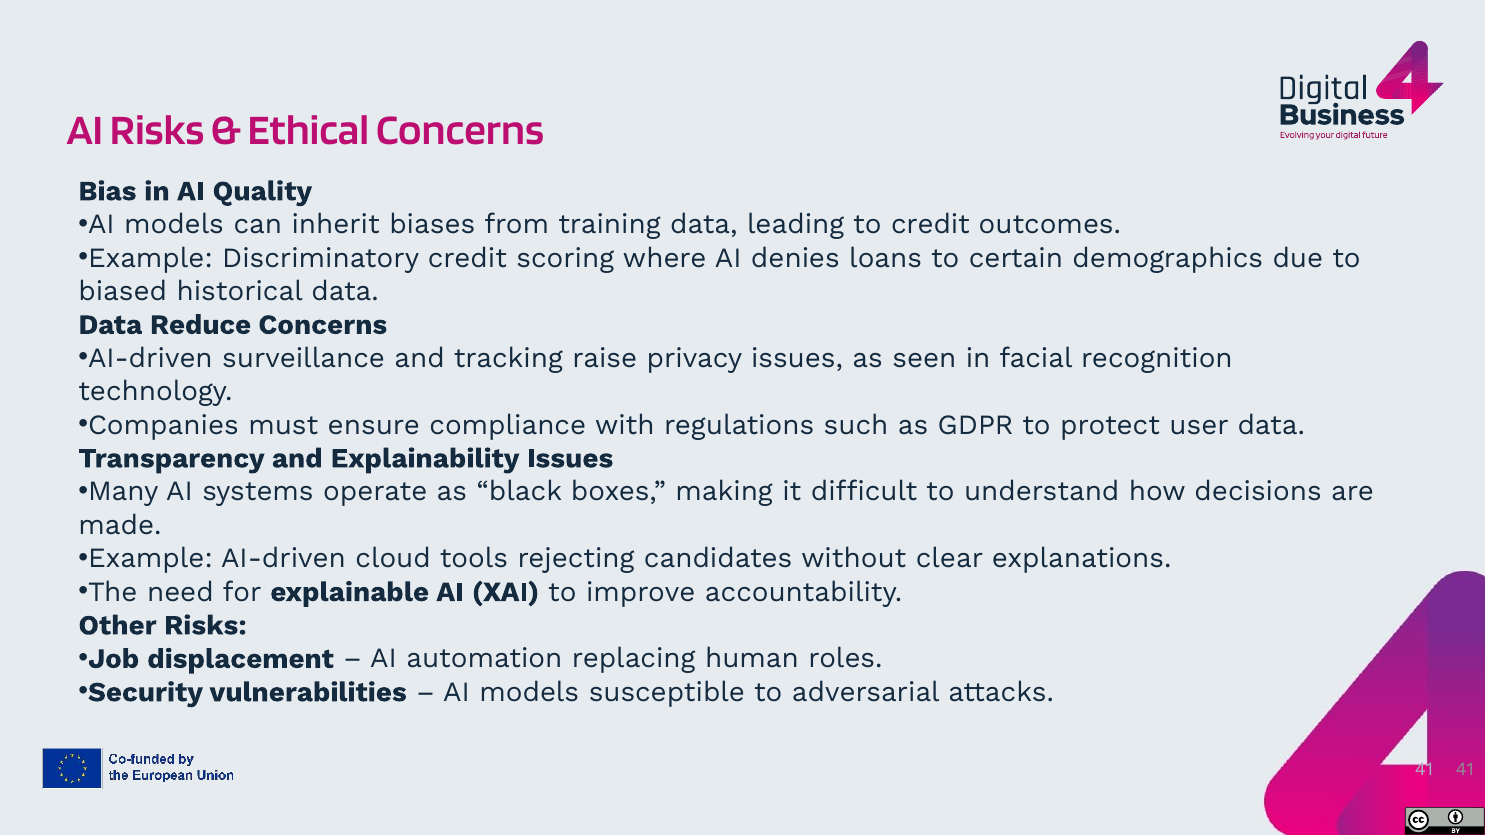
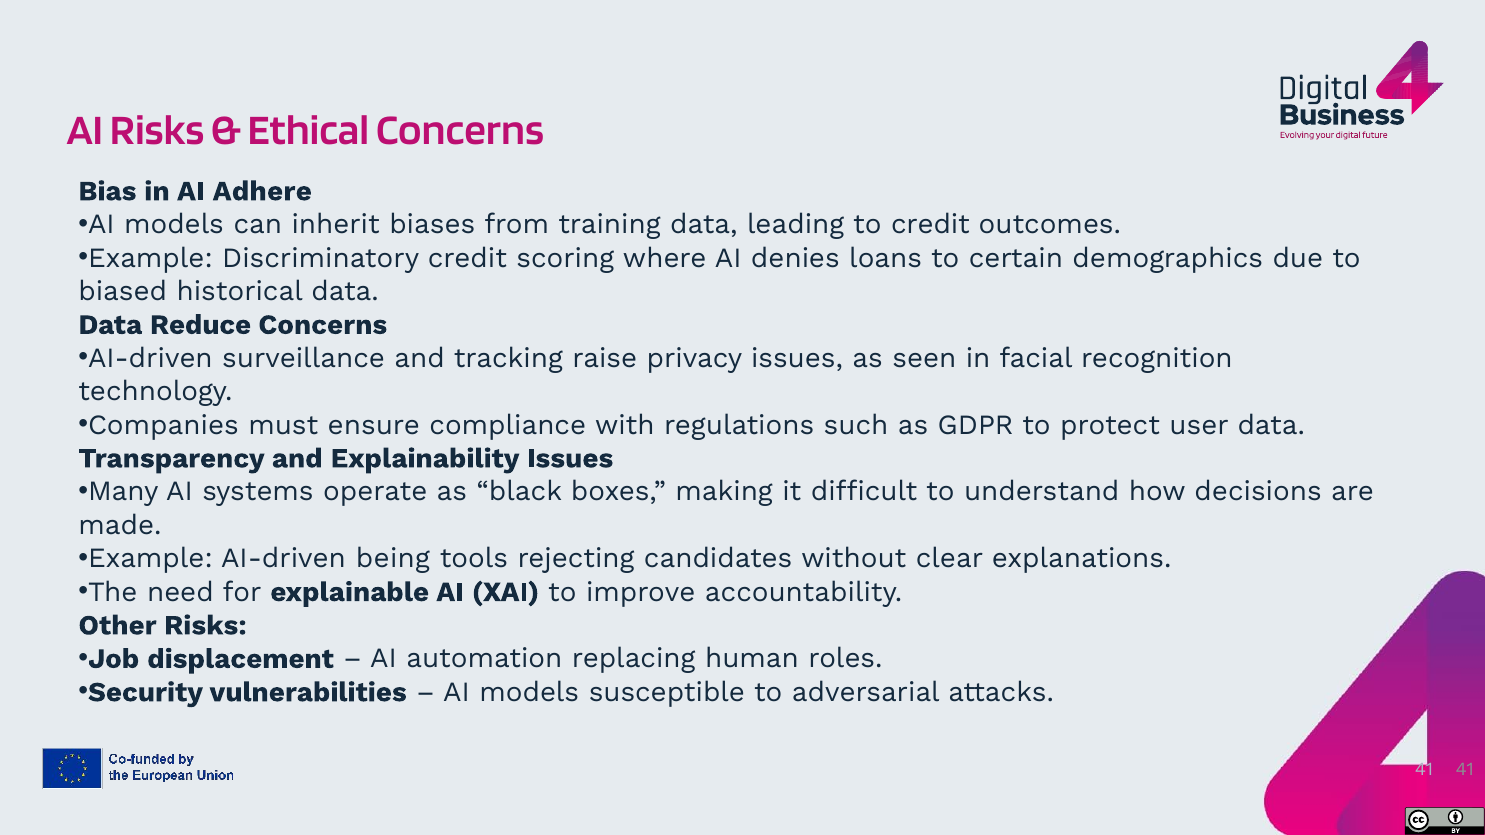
Quality: Quality -> Adhere
cloud: cloud -> being
